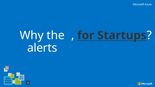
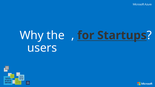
alerts: alerts -> users
